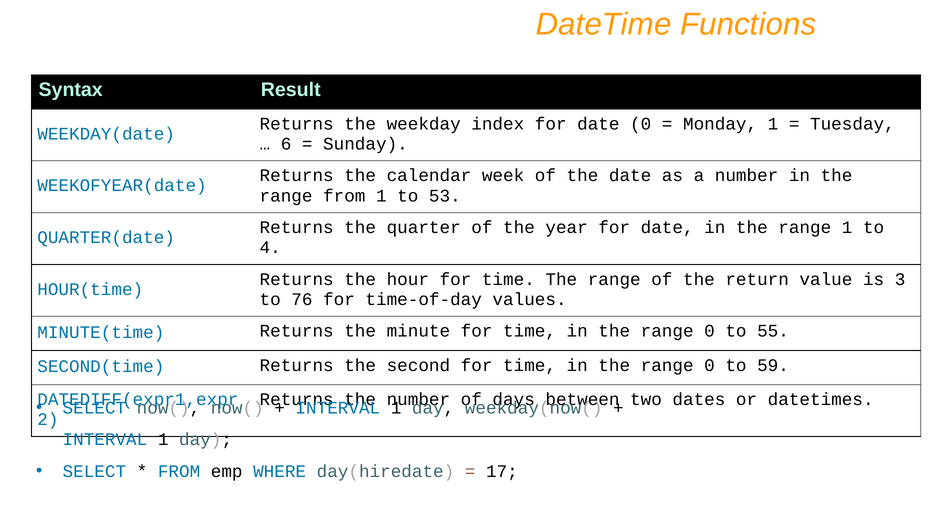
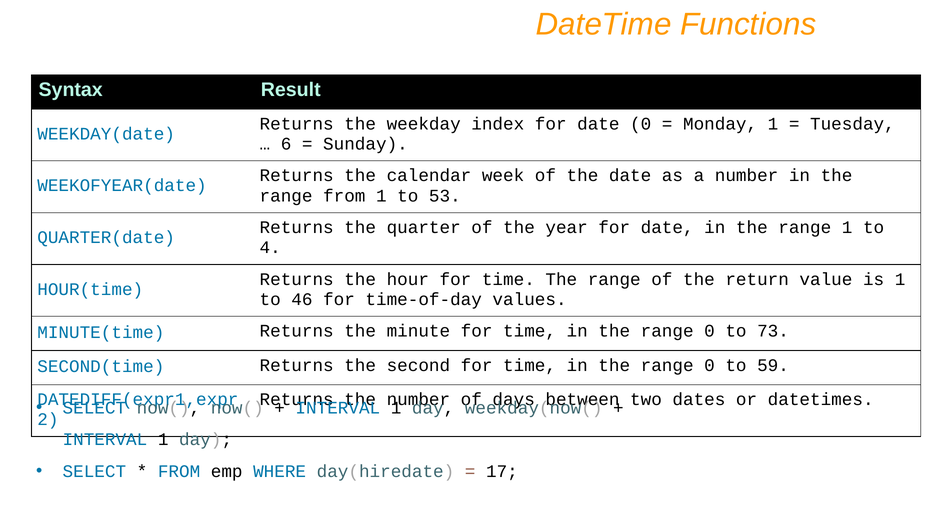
is 3: 3 -> 1
76: 76 -> 46
55: 55 -> 73
